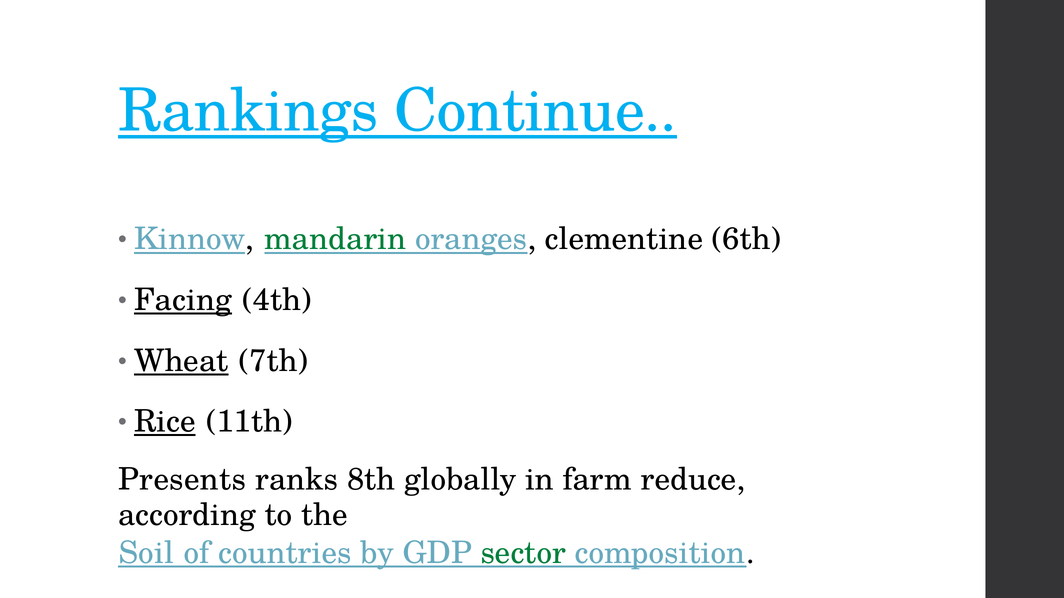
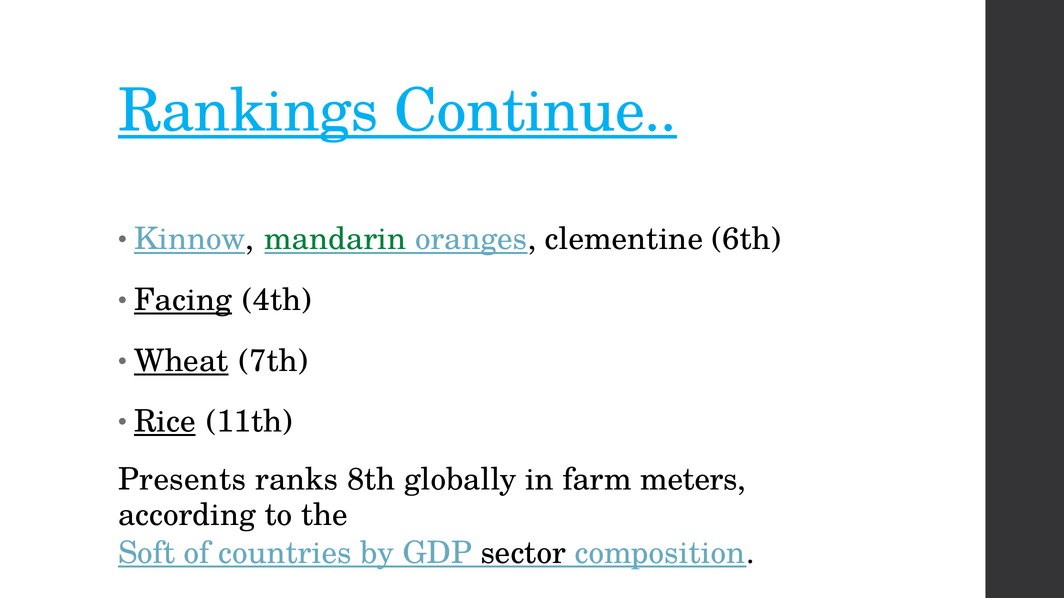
reduce: reduce -> meters
Soil: Soil -> Soft
sector colour: green -> black
